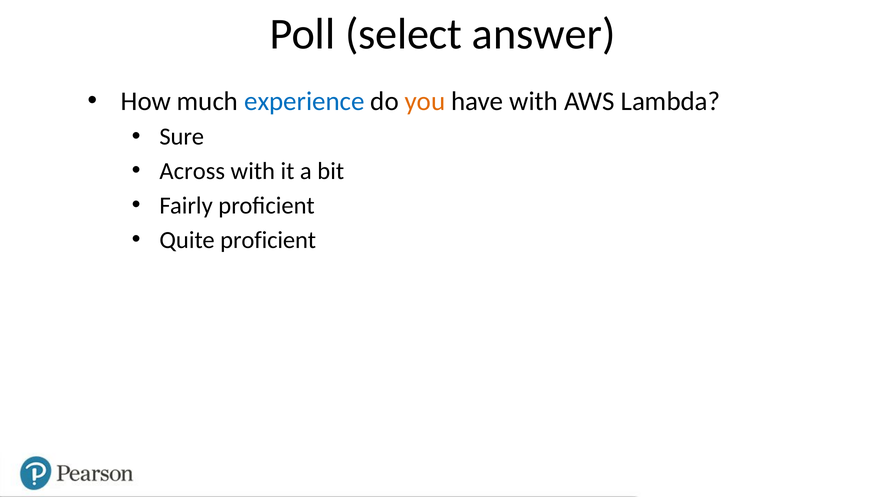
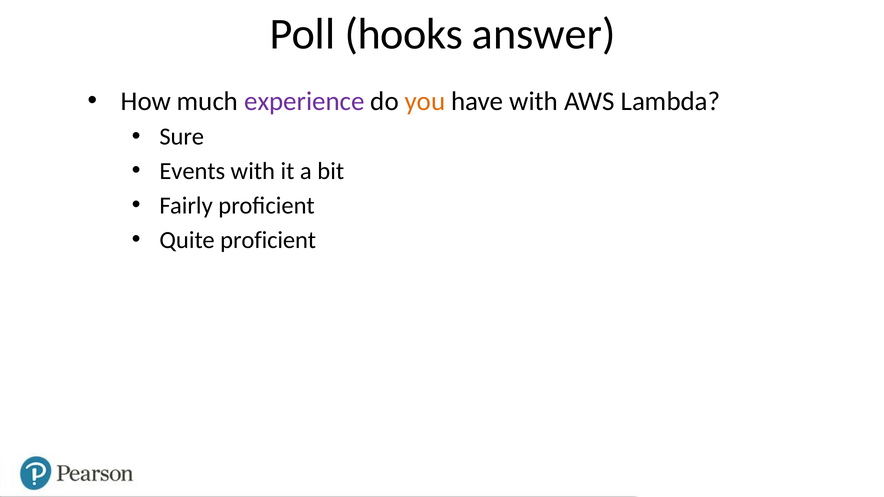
select: select -> hooks
experience colour: blue -> purple
Across: Across -> Events
